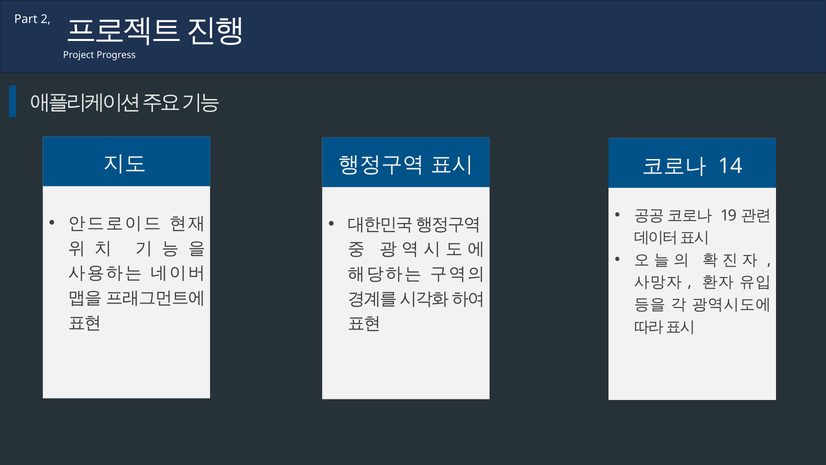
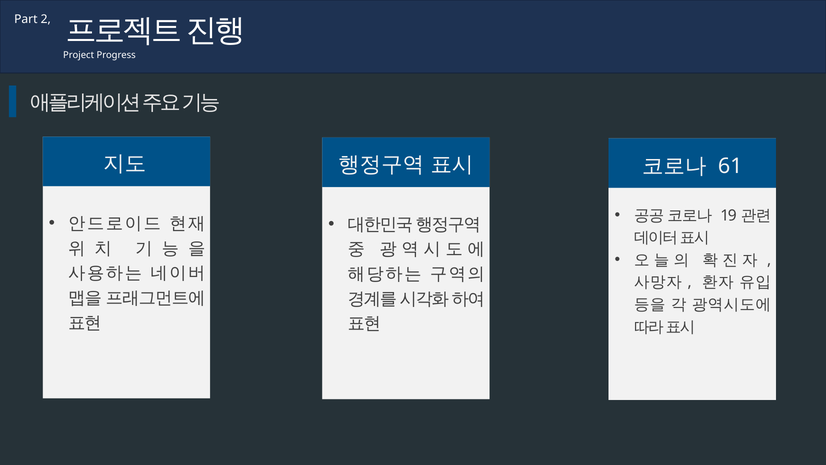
14: 14 -> 61
